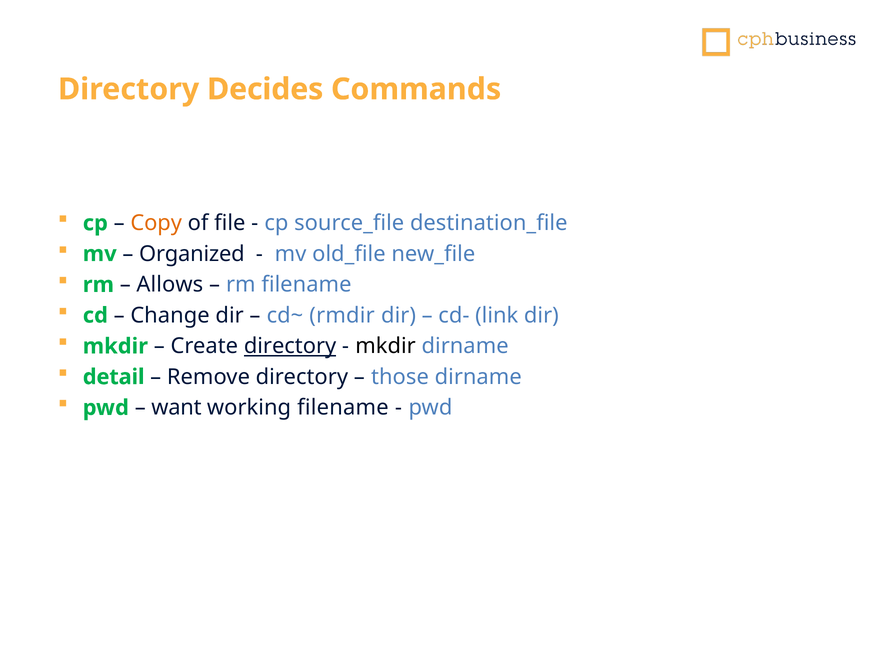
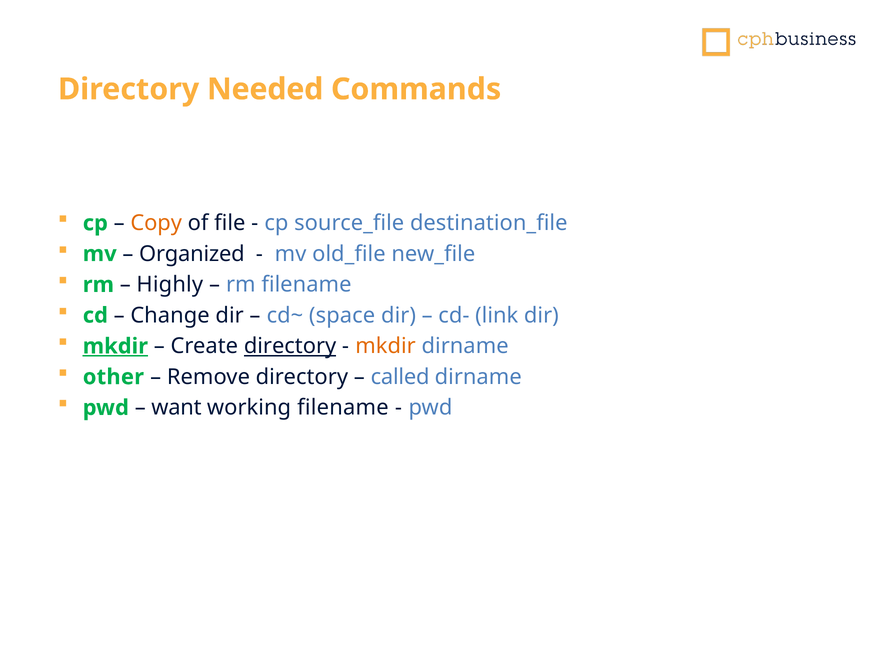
Decides: Decides -> Needed
Allows: Allows -> Highly
rmdir: rmdir -> space
mkdir at (115, 346) underline: none -> present
mkdir at (386, 346) colour: black -> orange
detail: detail -> other
those: those -> called
